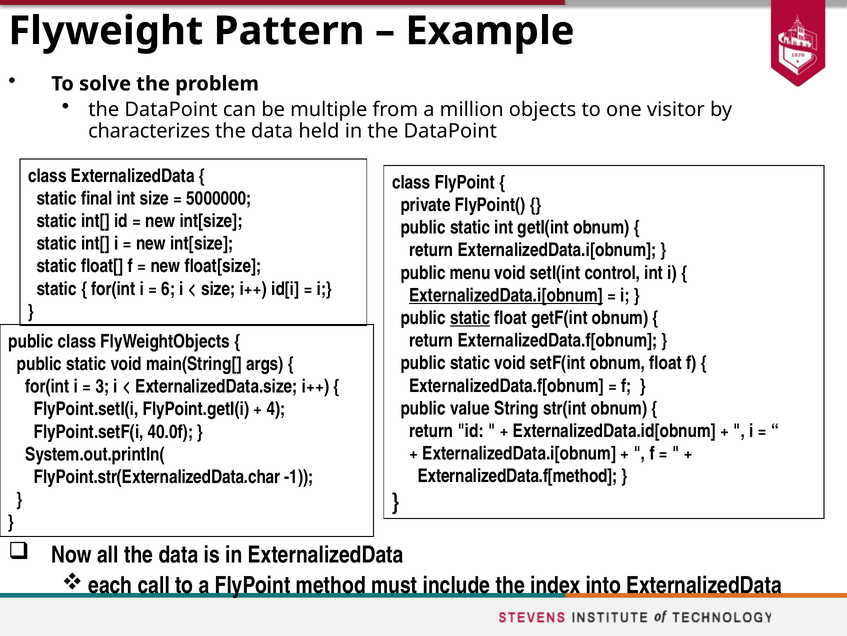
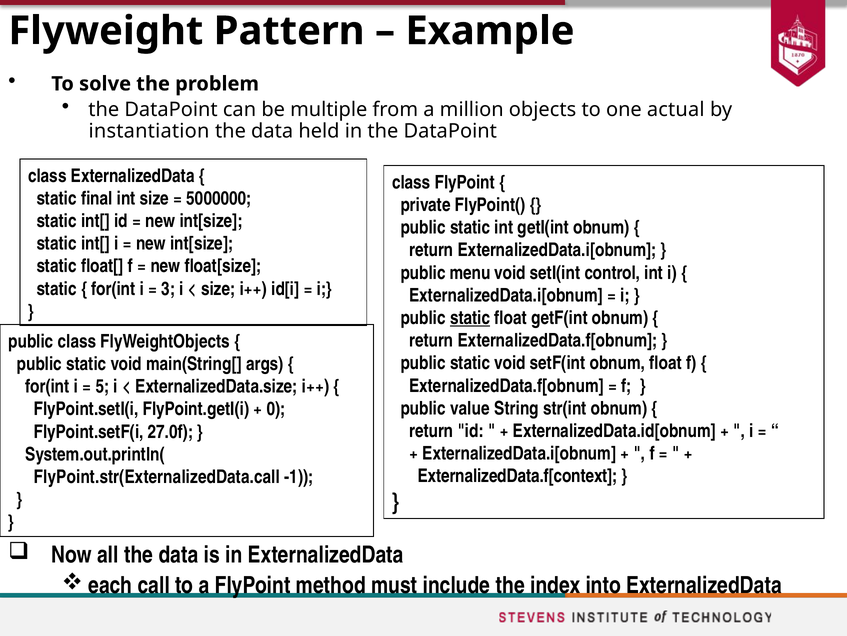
visitor: visitor -> actual
characterizes: characterizes -> instantiation
6: 6 -> 3
ExternalizedData.i[obnum at (506, 295) underline: present -> none
3: 3 -> 5
4: 4 -> 0
40.0f: 40.0f -> 27.0f
ExternalizedData.f[method: ExternalizedData.f[method -> ExternalizedData.f[context
FlyPoint.str(ExternalizedData.char: FlyPoint.str(ExternalizedData.char -> FlyPoint.str(ExternalizedData.call
